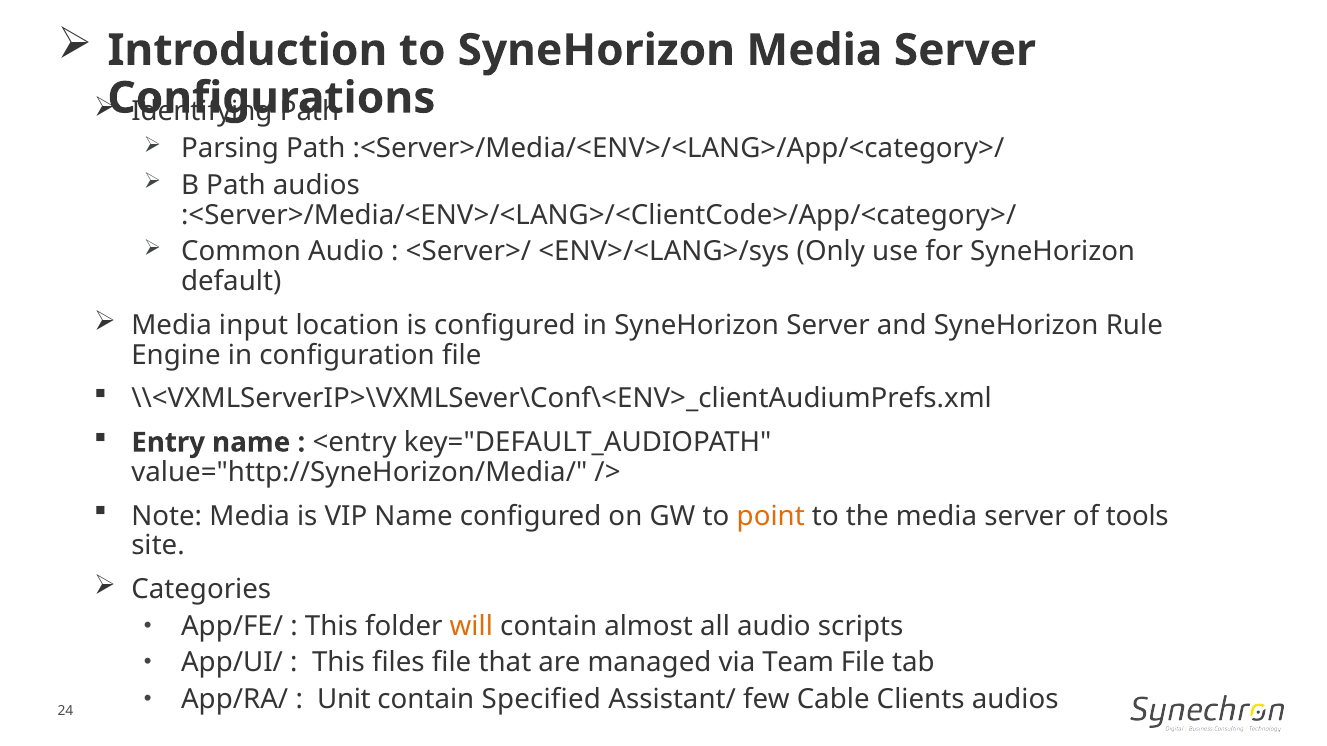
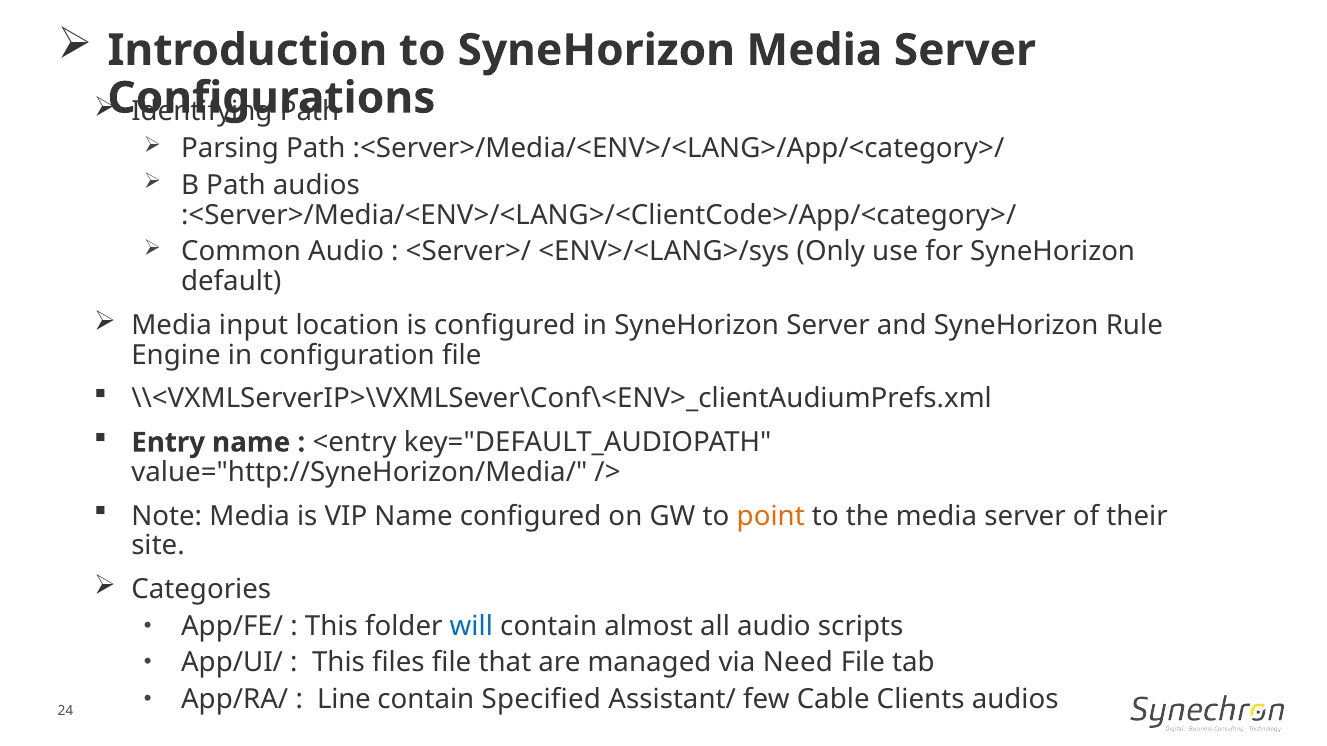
tools: tools -> their
will colour: orange -> blue
Team: Team -> Need
Unit: Unit -> Line
